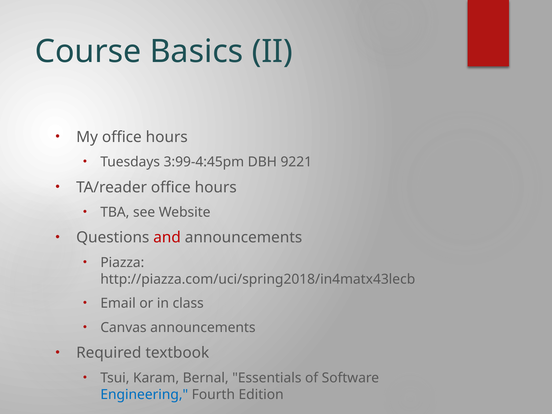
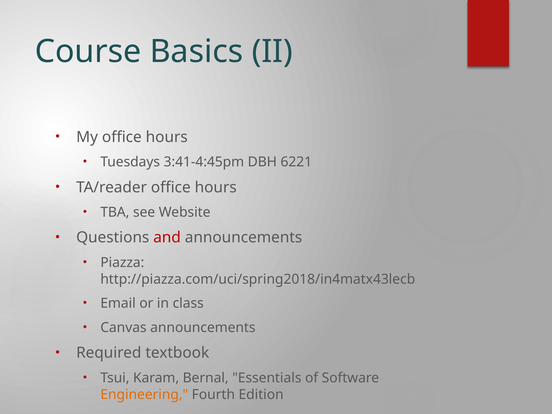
3:99-4:45pm: 3:99-4:45pm -> 3:41-4:45pm
9221: 9221 -> 6221
Engineering colour: blue -> orange
